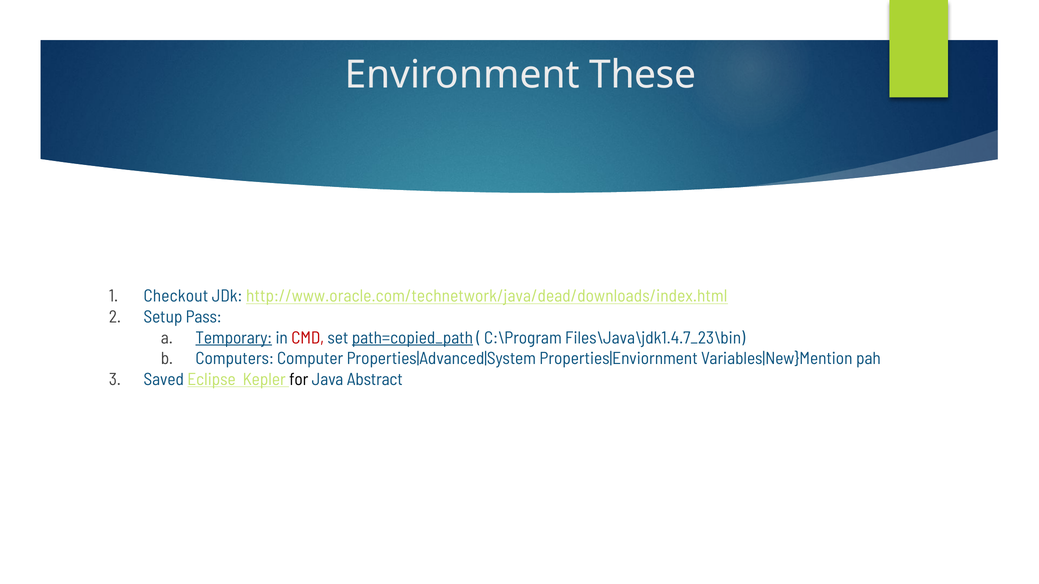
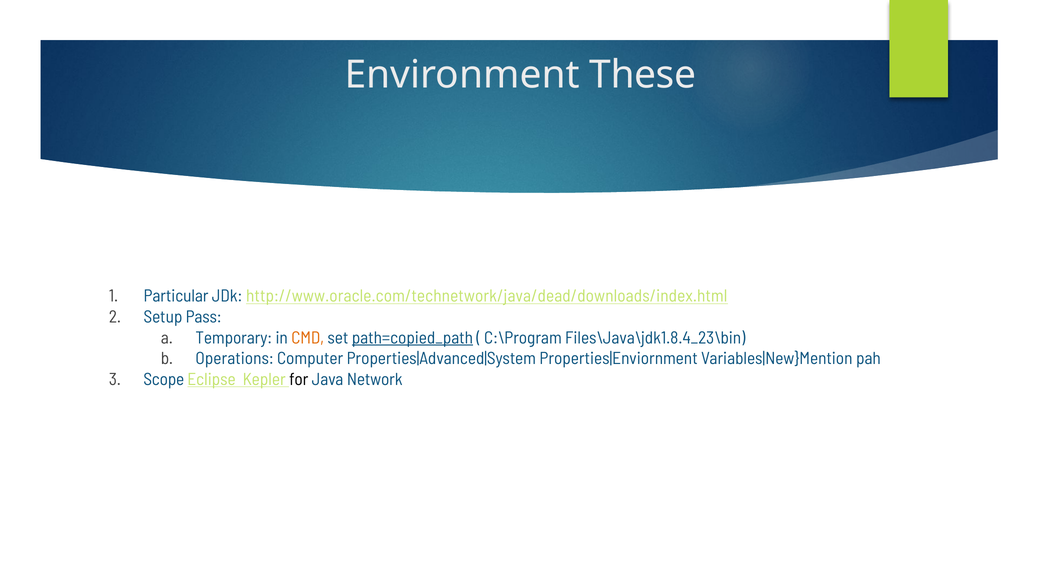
Checkout: Checkout -> Particular
Temporary underline: present -> none
CMD colour: red -> orange
Files\Java\jdk1.4.7_23\bin: Files\Java\jdk1.4.7_23\bin -> Files\Java\jdk1.8.4_23\bin
Computers: Computers -> Operations
Saved: Saved -> Scope
Abstract: Abstract -> Network
